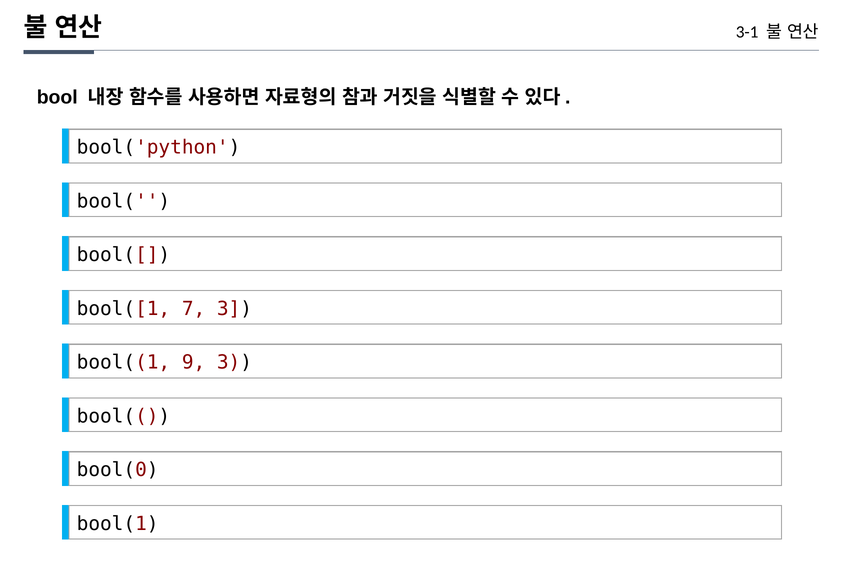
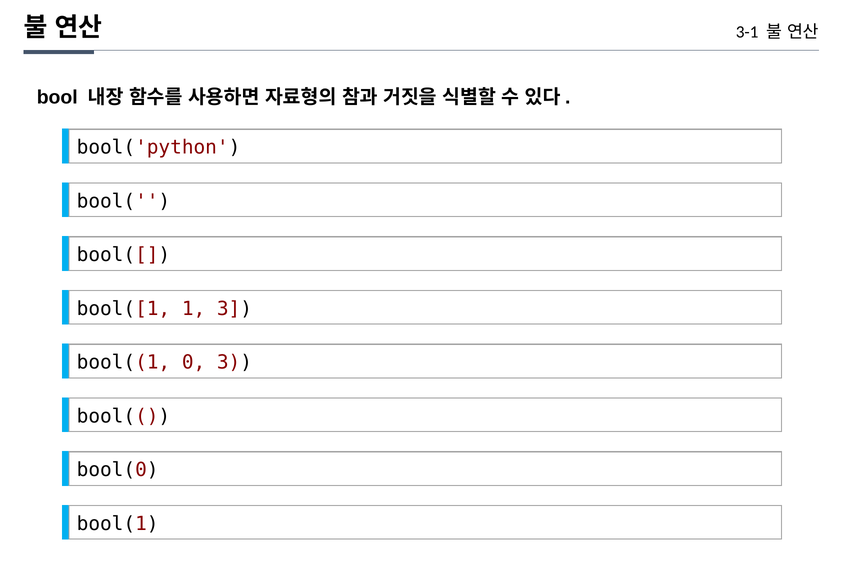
7: 7 -> 1
9: 9 -> 0
